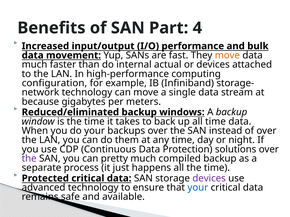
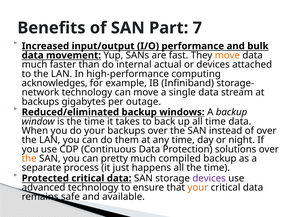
4: 4 -> 7
configuration: configuration -> acknowledges
because at (40, 102): because -> backups
meters: meters -> outage
the at (29, 159) colour: purple -> orange
your at (198, 188) colour: blue -> orange
